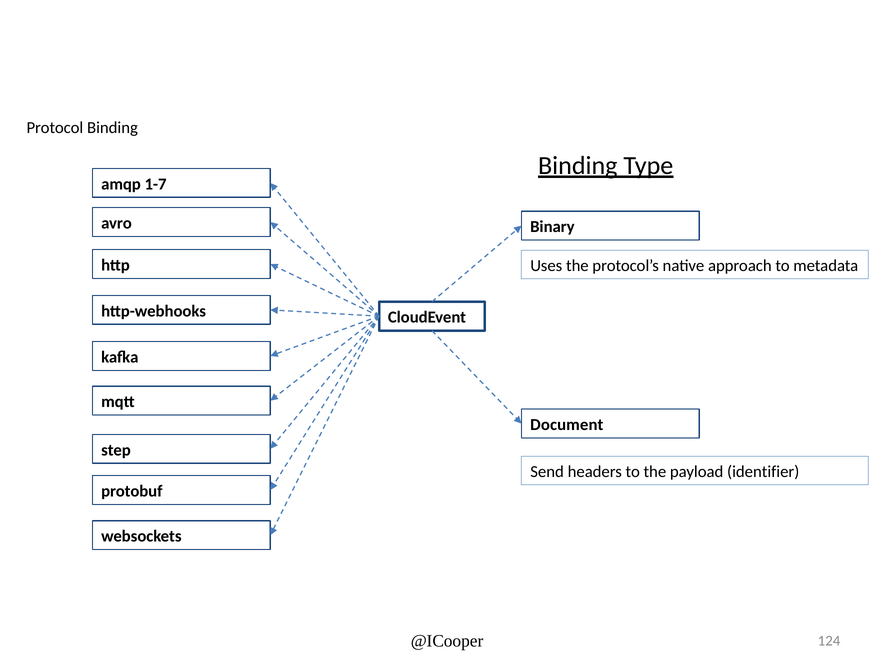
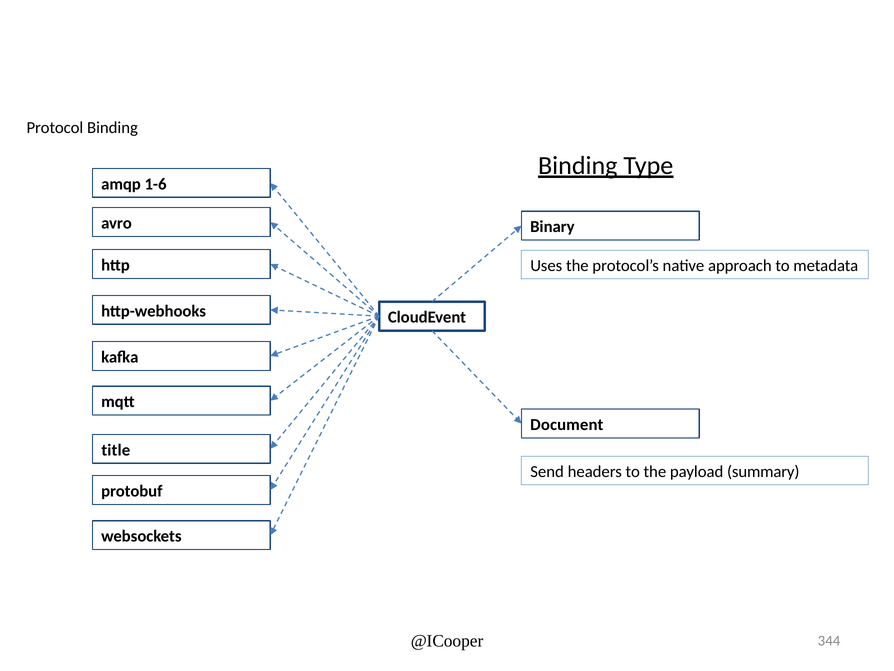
1-7: 1-7 -> 1-6
step: step -> title
identifier: identifier -> summary
124: 124 -> 344
